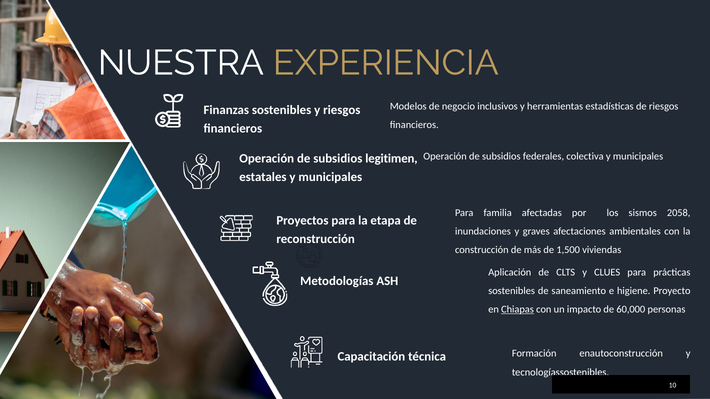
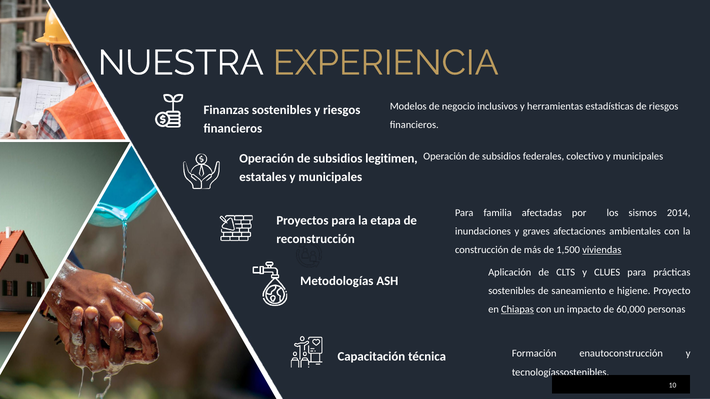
colectiva: colectiva -> colectivo
2058: 2058 -> 2014
viviendas underline: none -> present
